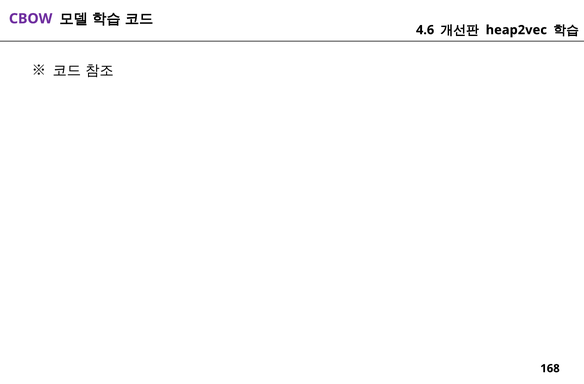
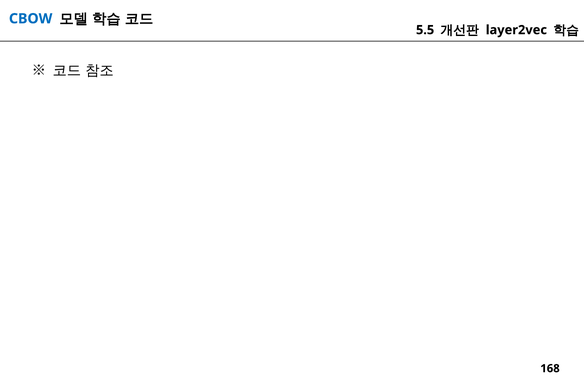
CBOW colour: purple -> blue
4.6: 4.6 -> 5.5
heap2vec: heap2vec -> layer2vec
